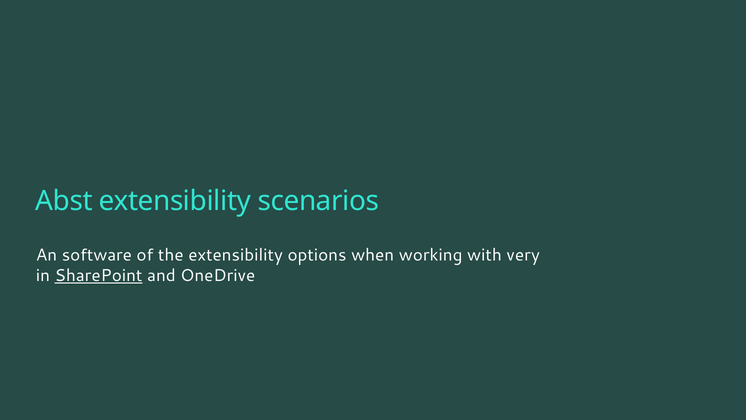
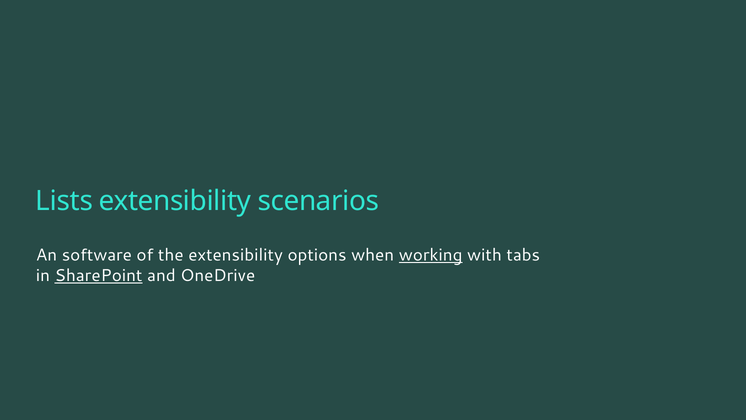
Abst: Abst -> Lists
working underline: none -> present
very: very -> tabs
